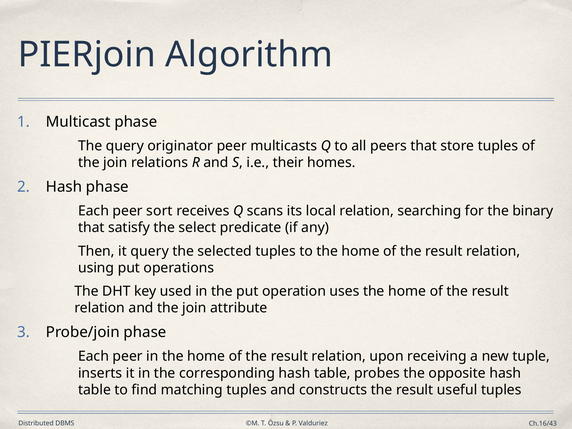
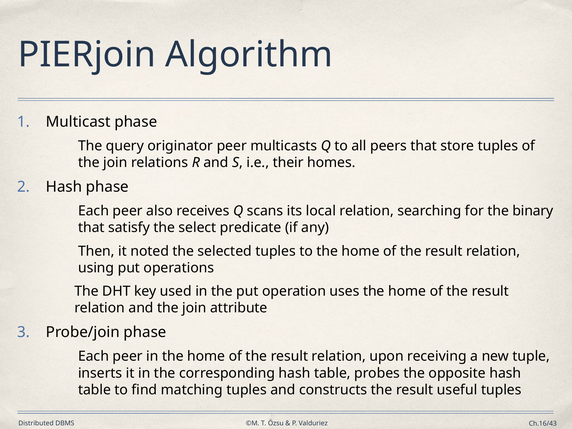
sort: sort -> also
it query: query -> noted
